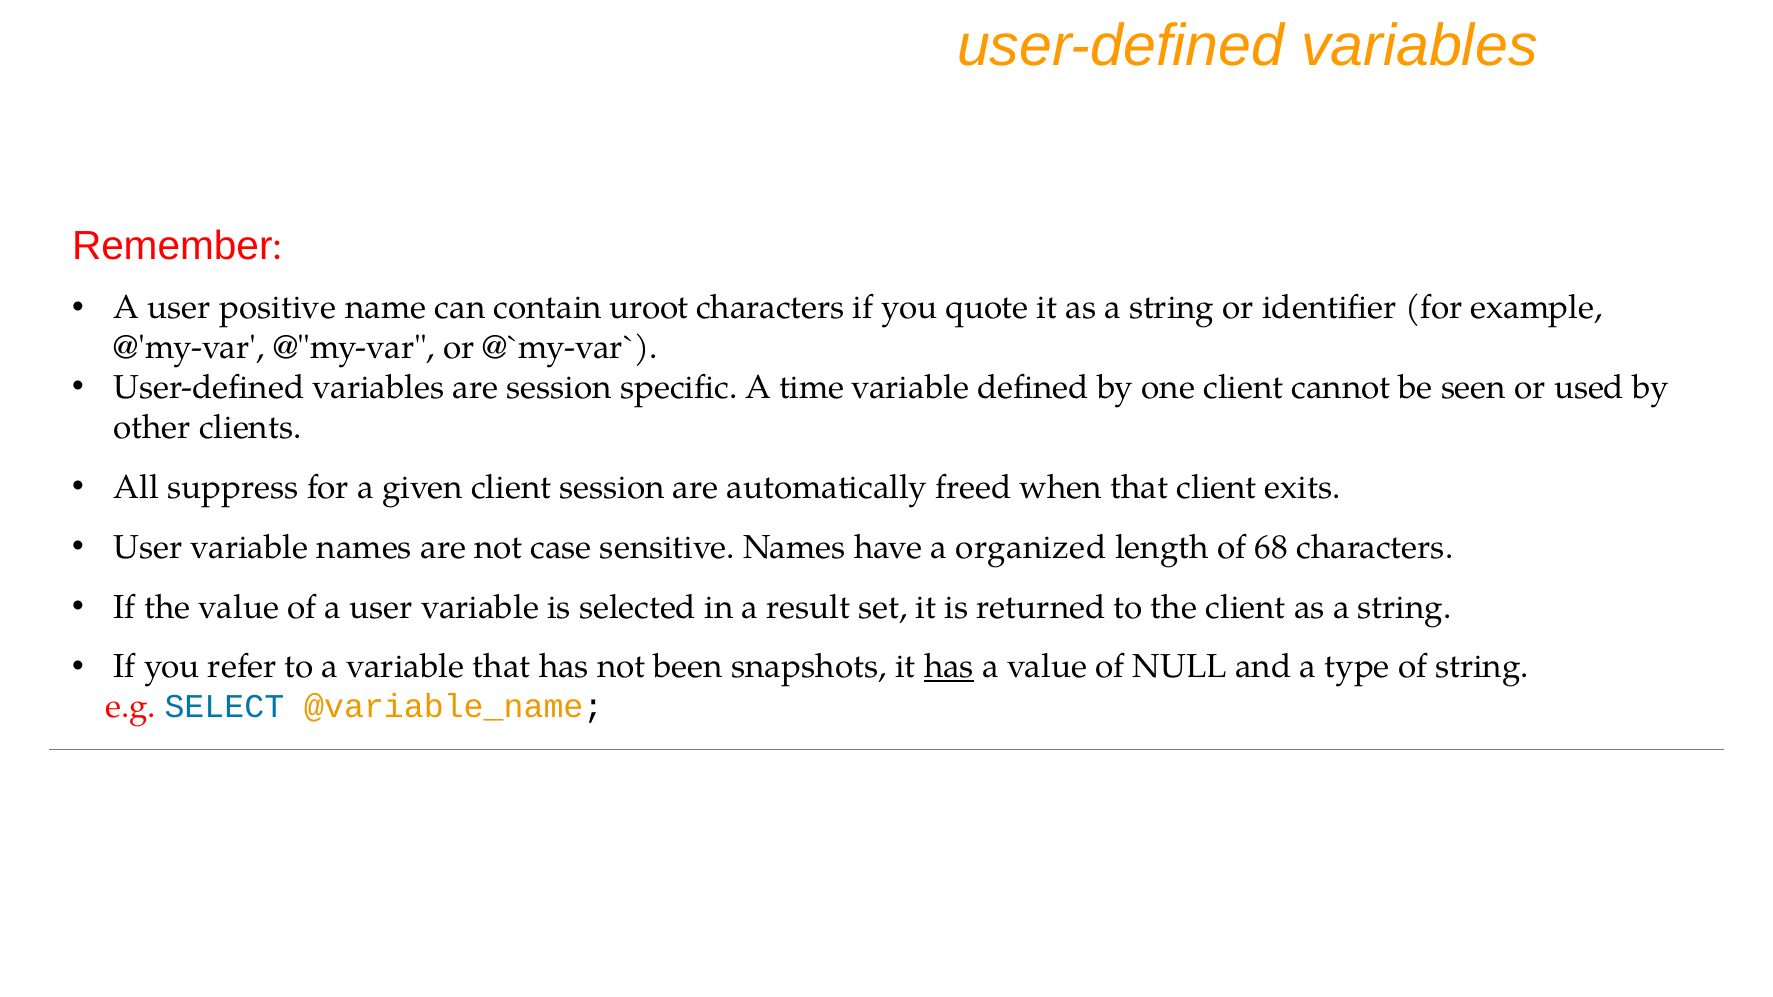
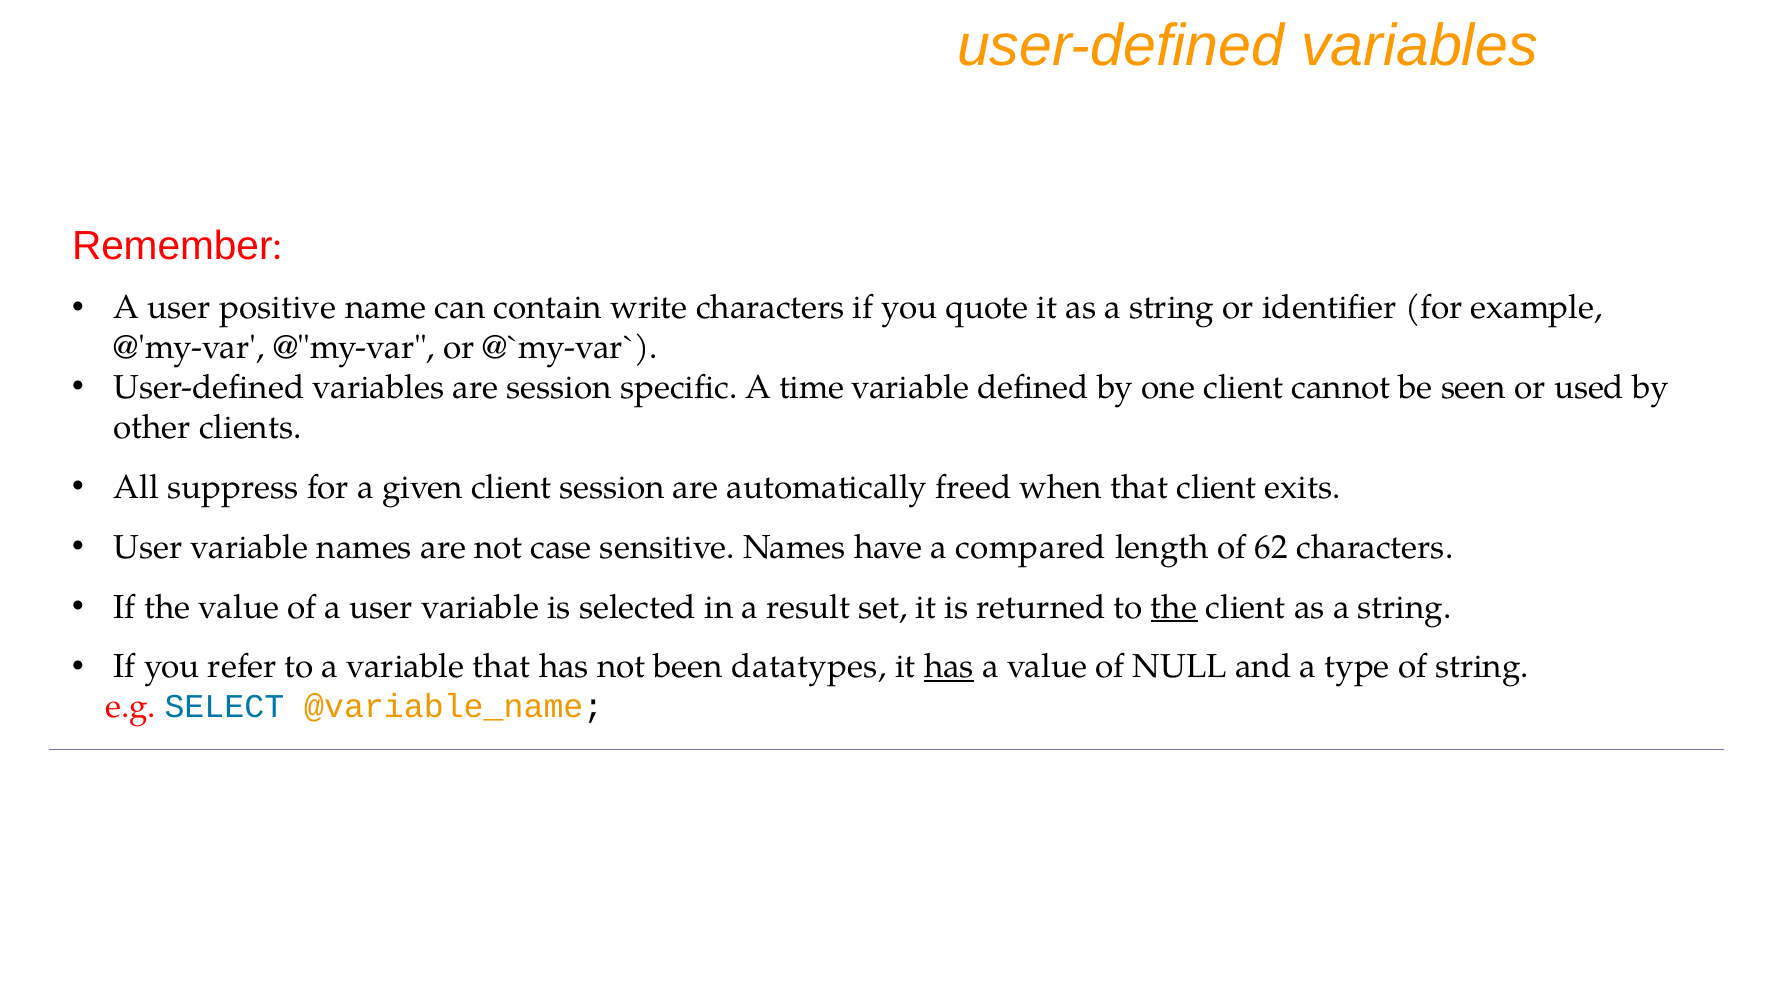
uroot: uroot -> write
organized: organized -> compared
68: 68 -> 62
the at (1174, 607) underline: none -> present
snapshots: snapshots -> datatypes
